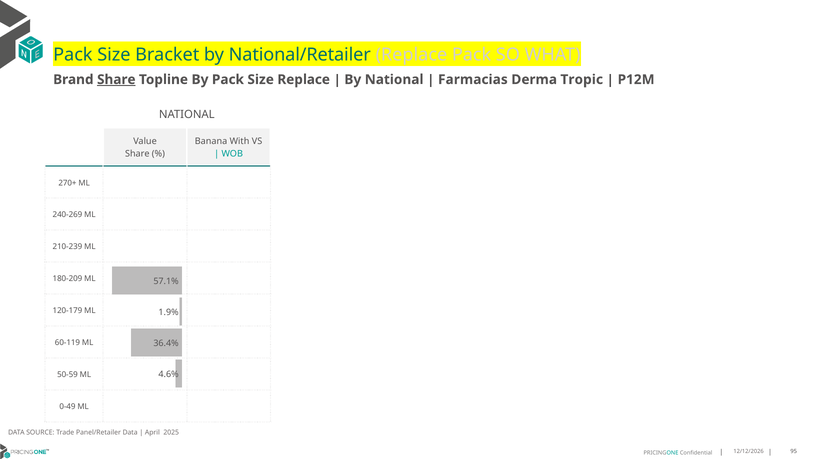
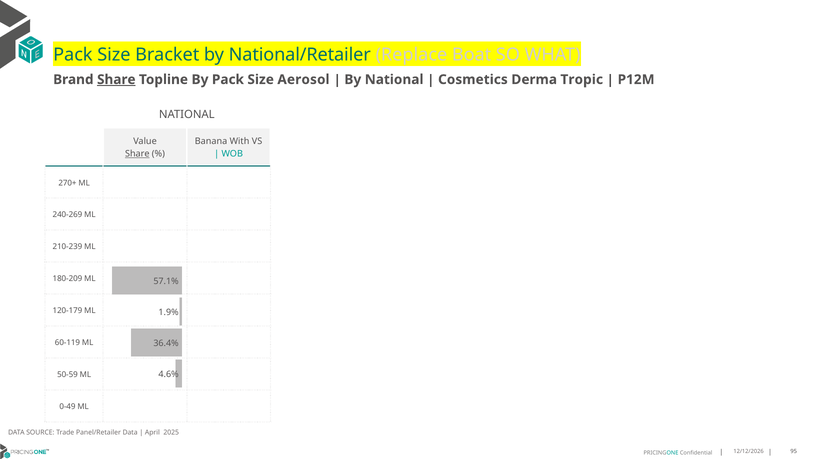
Replace Pack: Pack -> Boat
Size Replace: Replace -> Aerosol
Farmacias: Farmacias -> Cosmetics
Share at (137, 154) underline: none -> present
